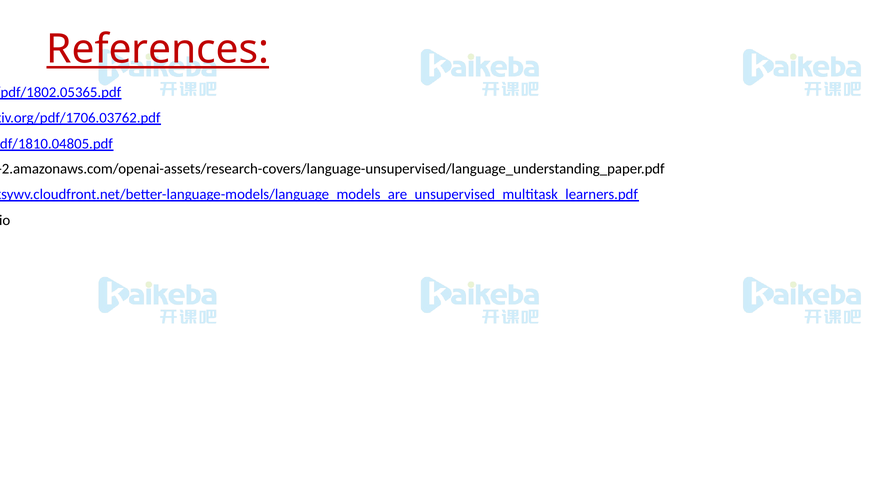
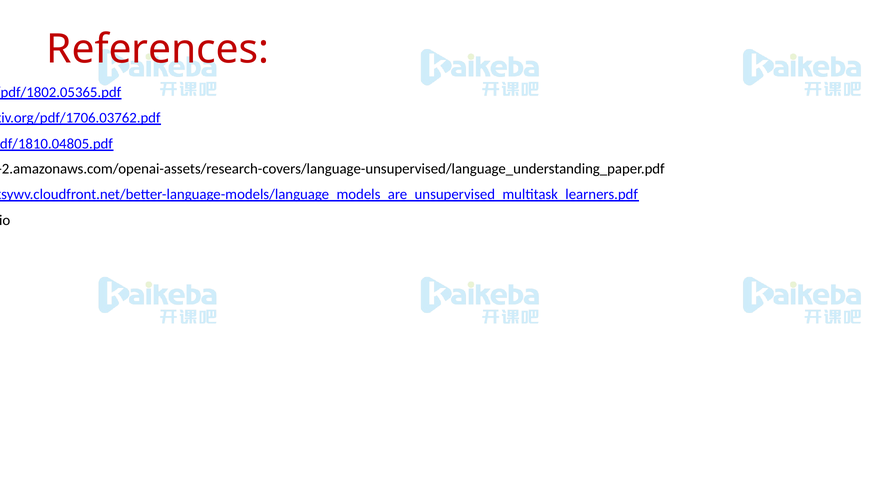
References underline: present -> none
